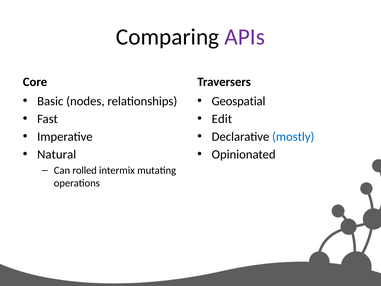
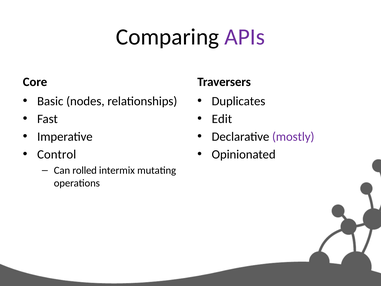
Geospatial: Geospatial -> Duplicates
mostly colour: blue -> purple
Natural: Natural -> Control
